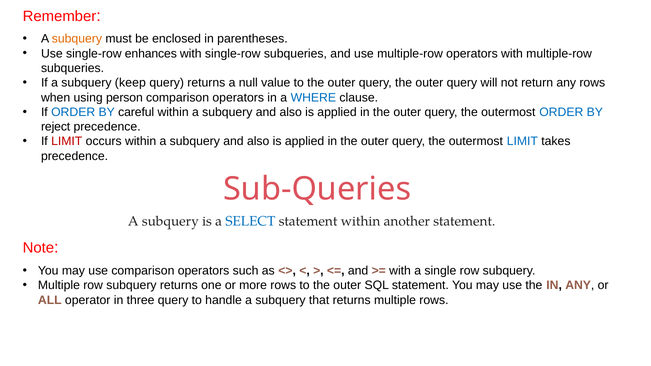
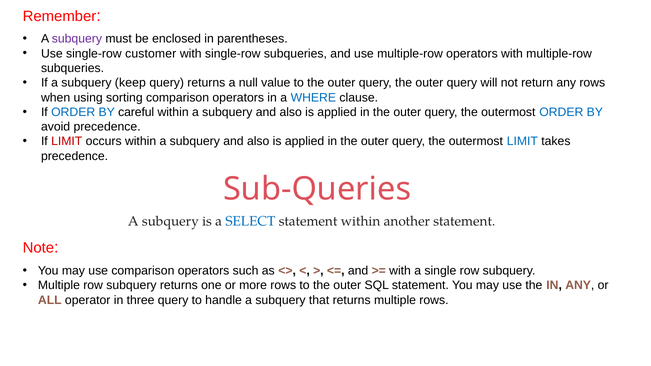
subquery at (77, 39) colour: orange -> purple
enhances: enhances -> customer
person: person -> sorting
reject: reject -> avoid
